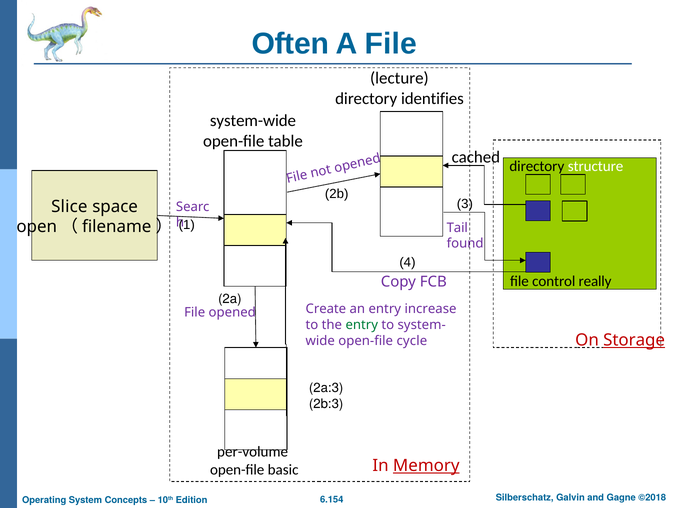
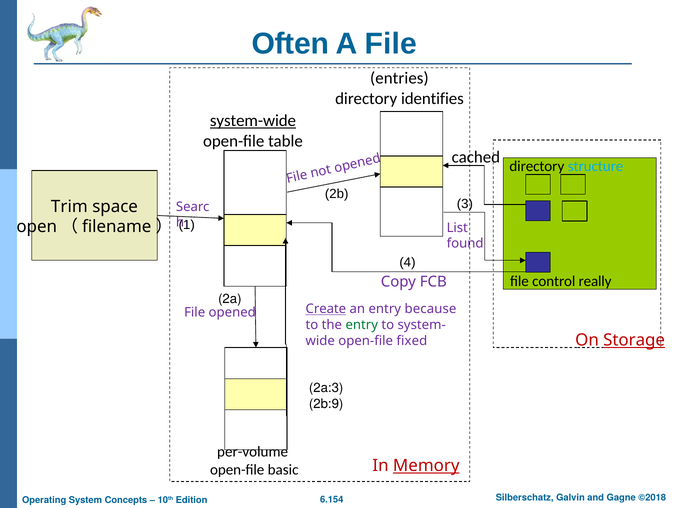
lecture: lecture -> entries
system-wide underline: none -> present
structure colour: white -> light blue
Slice: Slice -> Trim
Tail: Tail -> List
Create underline: none -> present
increase: increase -> because
cycle: cycle -> fixed
2b:3: 2b:3 -> 2b:9
